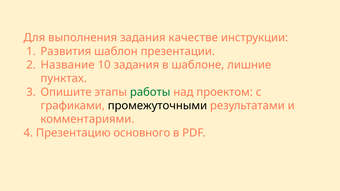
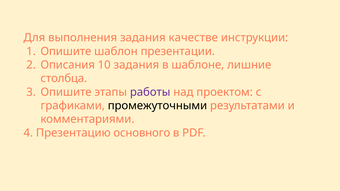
Развития at (66, 51): Развития -> Опишите
Название: Название -> Описания
пунктах: пунктах -> столбца
работы colour: green -> purple
